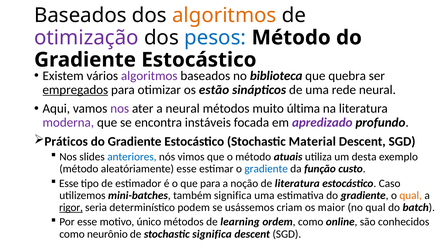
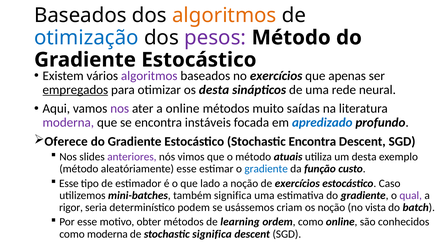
otimização colour: purple -> blue
pesos colour: blue -> purple
biblioteca at (276, 76): biblioteca -> exercícios
quebra: quebra -> apenas
os estão: estão -> desta
a neural: neural -> online
última: última -> saídas
apredizado colour: purple -> blue
Práticos: Práticos -> Oferece
Stochastic Material: Material -> Encontra
anteriores colour: blue -> purple
que para: para -> lado
de literatura: literatura -> exercícios
qual at (411, 195) colour: orange -> purple
rigor underline: present -> none
os maior: maior -> noção
no qual: qual -> vista
único: único -> obter
como neurônio: neurônio -> moderna
